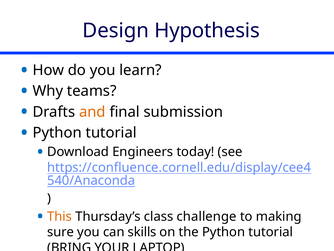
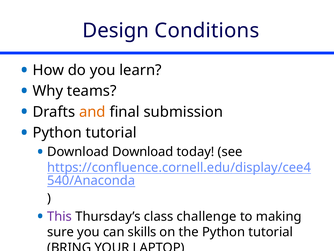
Hypothesis: Hypothesis -> Conditions
Download Engineers: Engineers -> Download
This colour: orange -> purple
